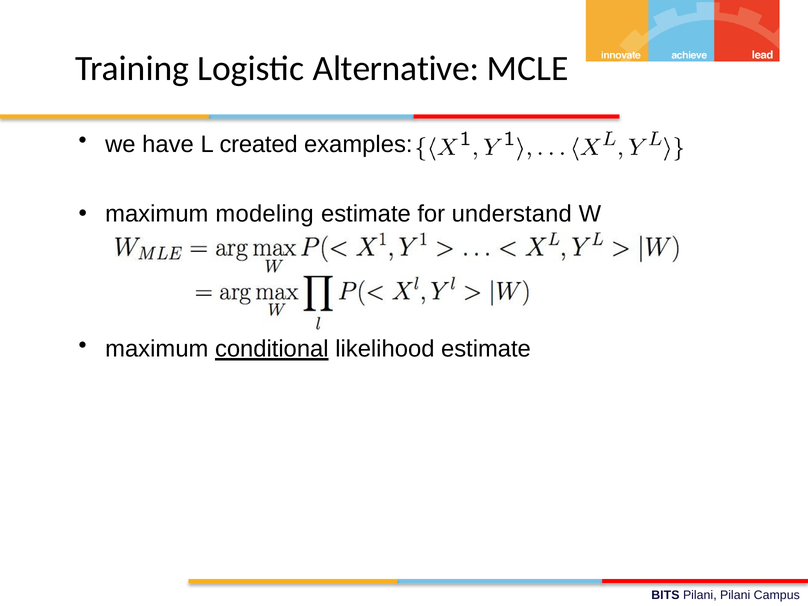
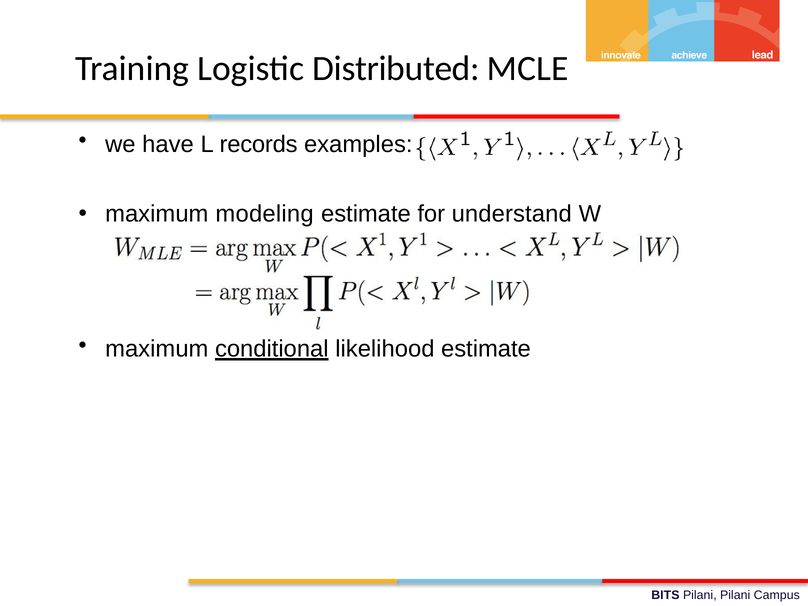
Alternative: Alternative -> Distributed
created: created -> records
